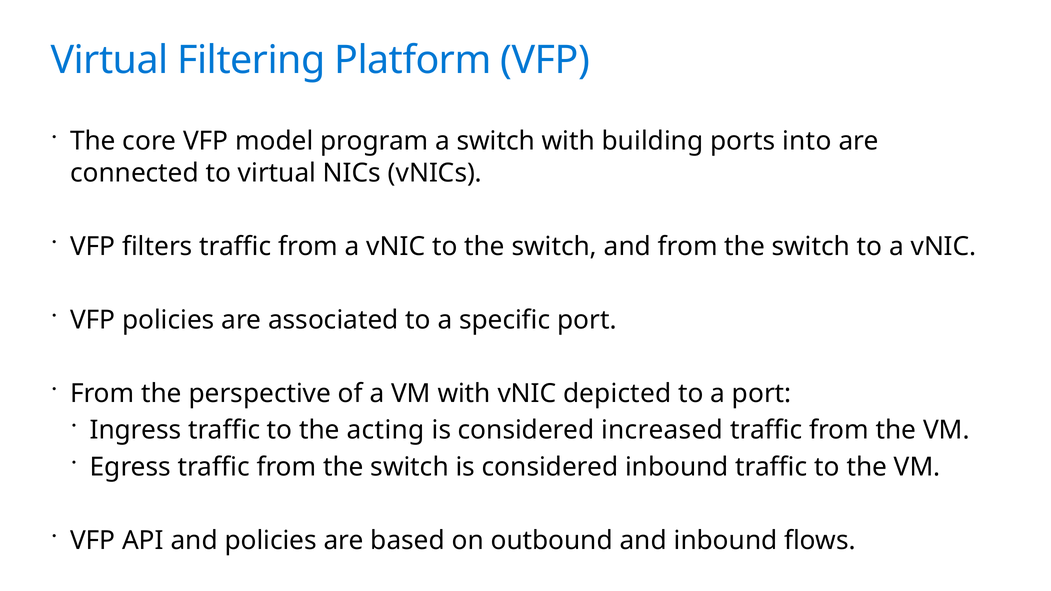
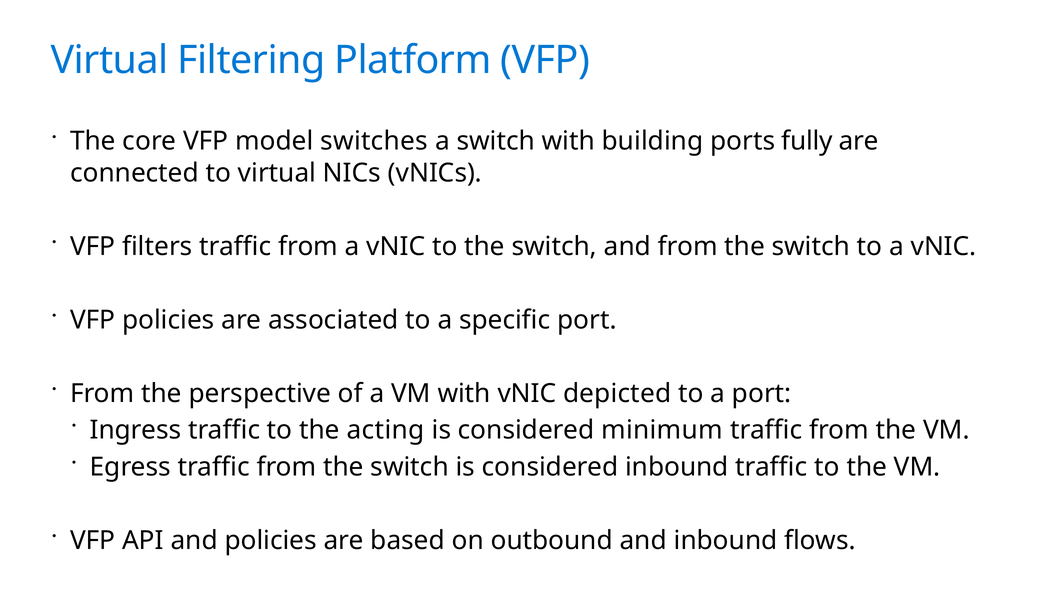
program: program -> switches
into: into -> fully
increased: increased -> minimum
